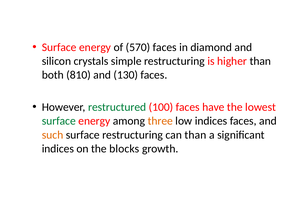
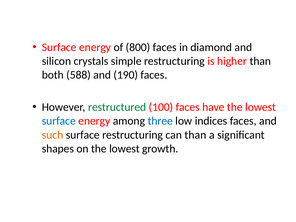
570: 570 -> 800
810: 810 -> 588
130: 130 -> 190
surface at (59, 121) colour: green -> blue
three colour: orange -> blue
indices at (58, 149): indices -> shapes
on the blocks: blocks -> lowest
